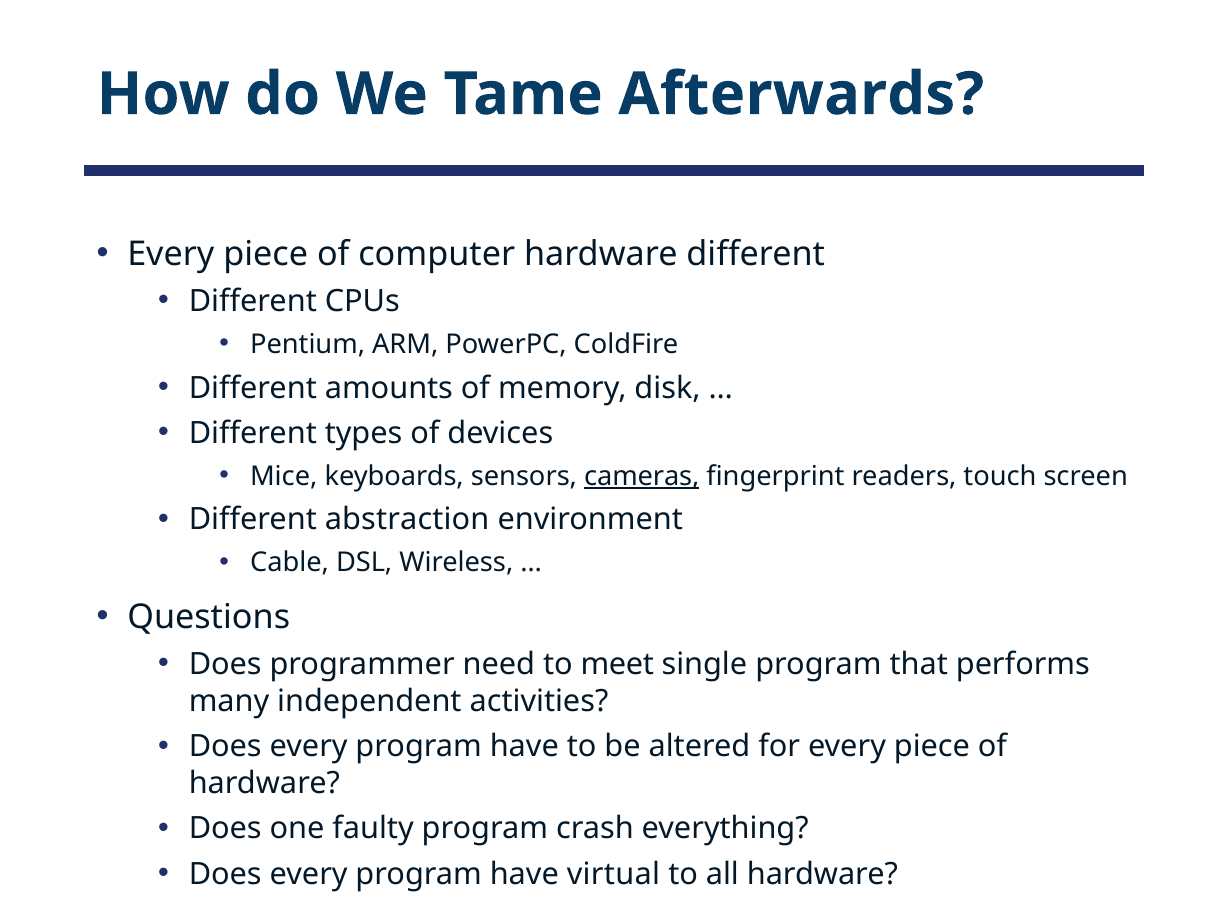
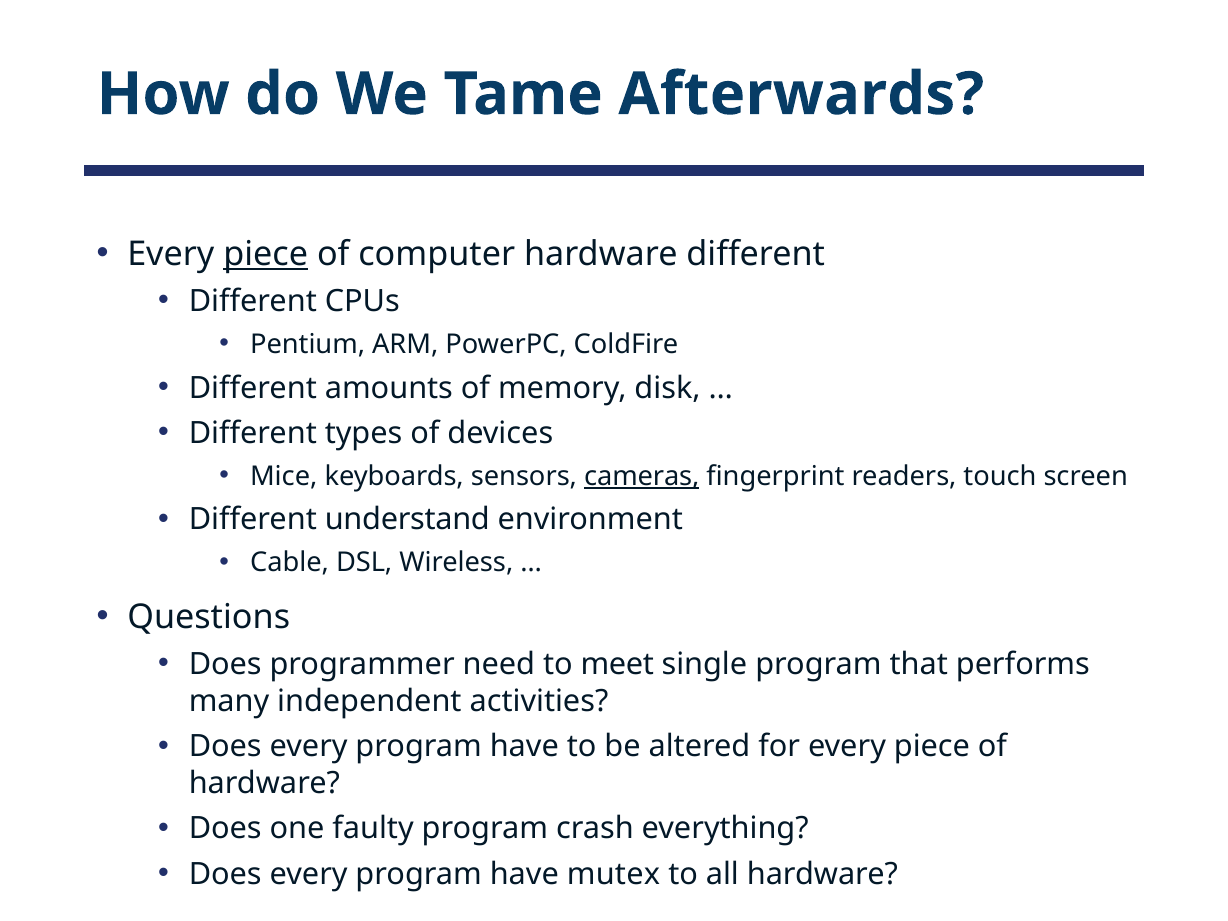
piece at (266, 254) underline: none -> present
abstraction: abstraction -> understand
virtual: virtual -> mutex
